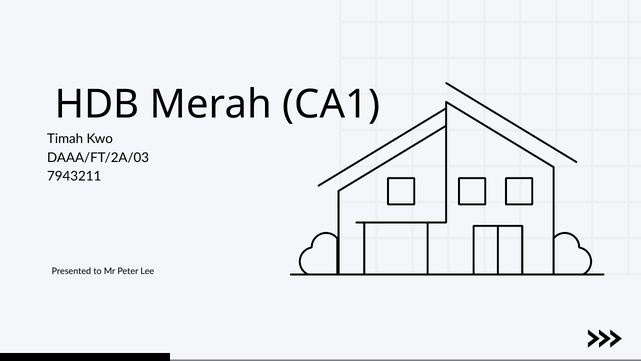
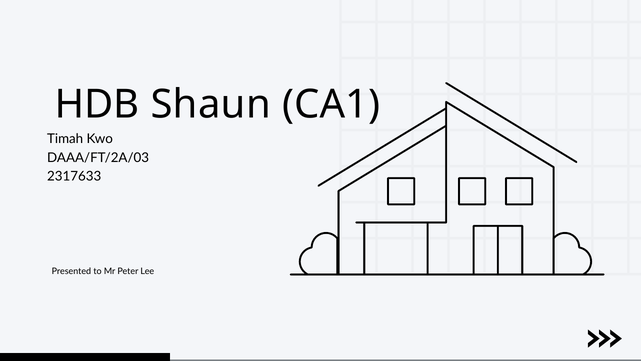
Merah: Merah -> Shaun
7943211: 7943211 -> 2317633
